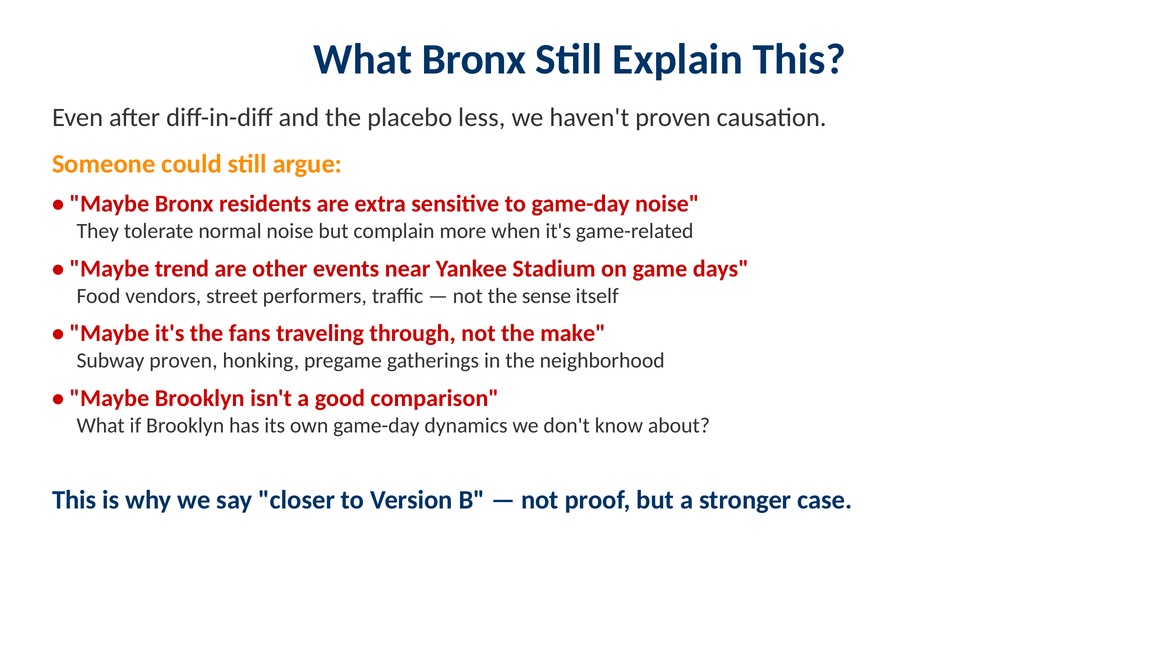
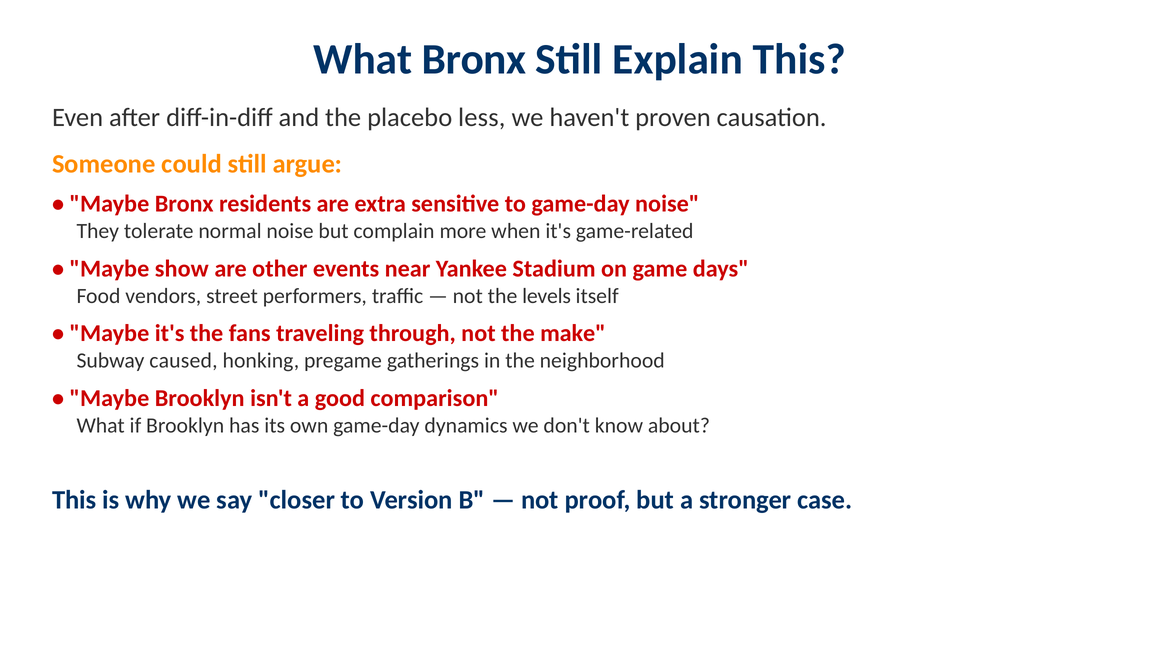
trend: trend -> show
sense: sense -> levels
Subway proven: proven -> caused
